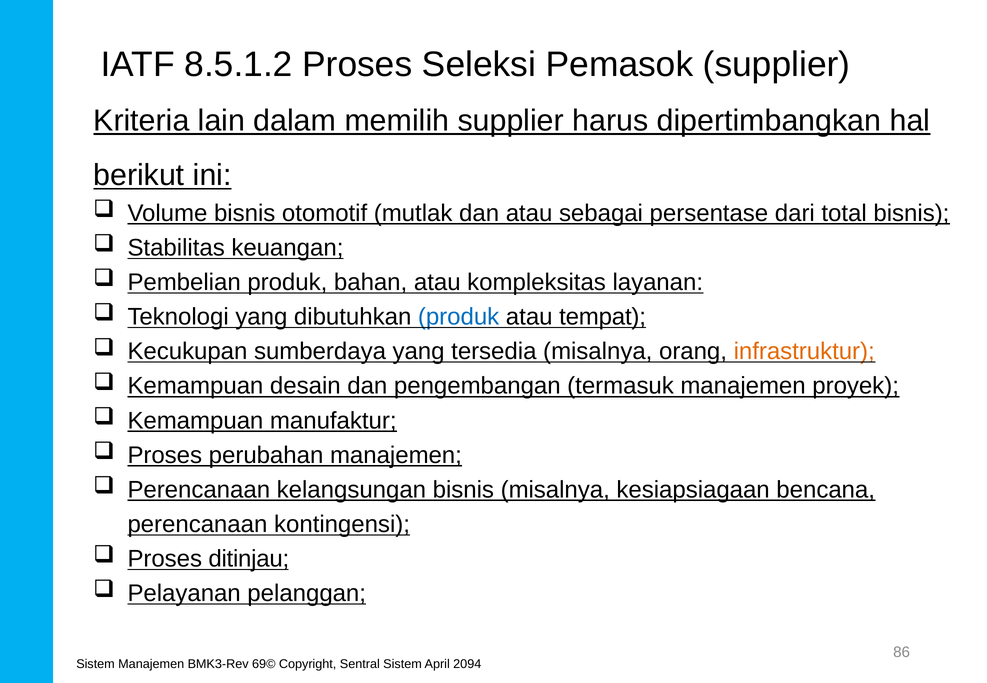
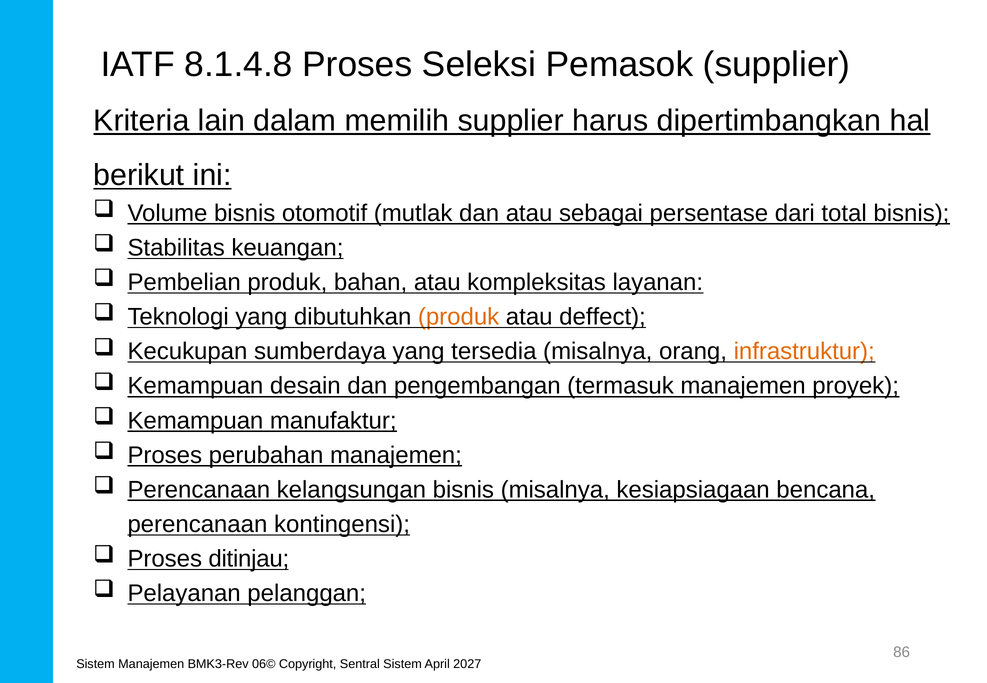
8.5.1.2: 8.5.1.2 -> 8.1.4.8
produk at (459, 317) colour: blue -> orange
tempat: tempat -> deffect
69©: 69© -> 06©
2094: 2094 -> 2027
